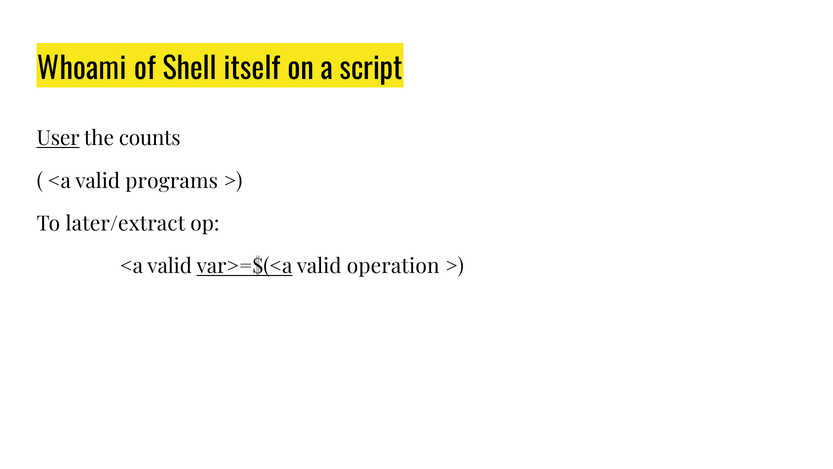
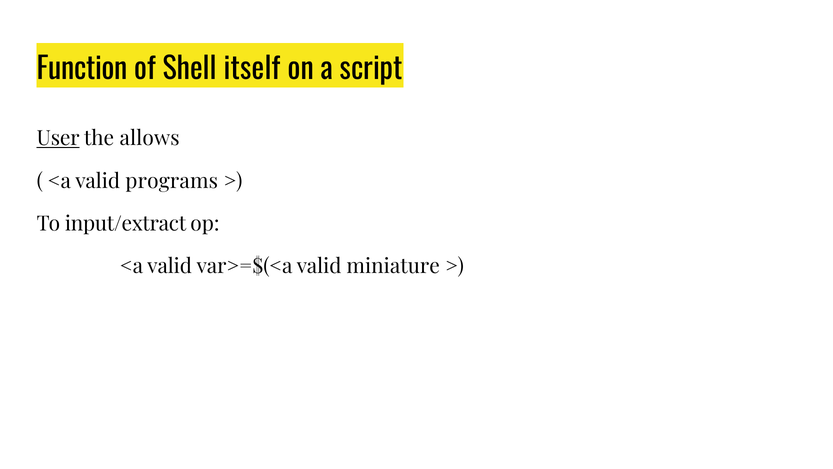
Whoami: Whoami -> Function
counts: counts -> allows
later/extract: later/extract -> input/extract
var>=$(<a underline: present -> none
operation: operation -> miniature
